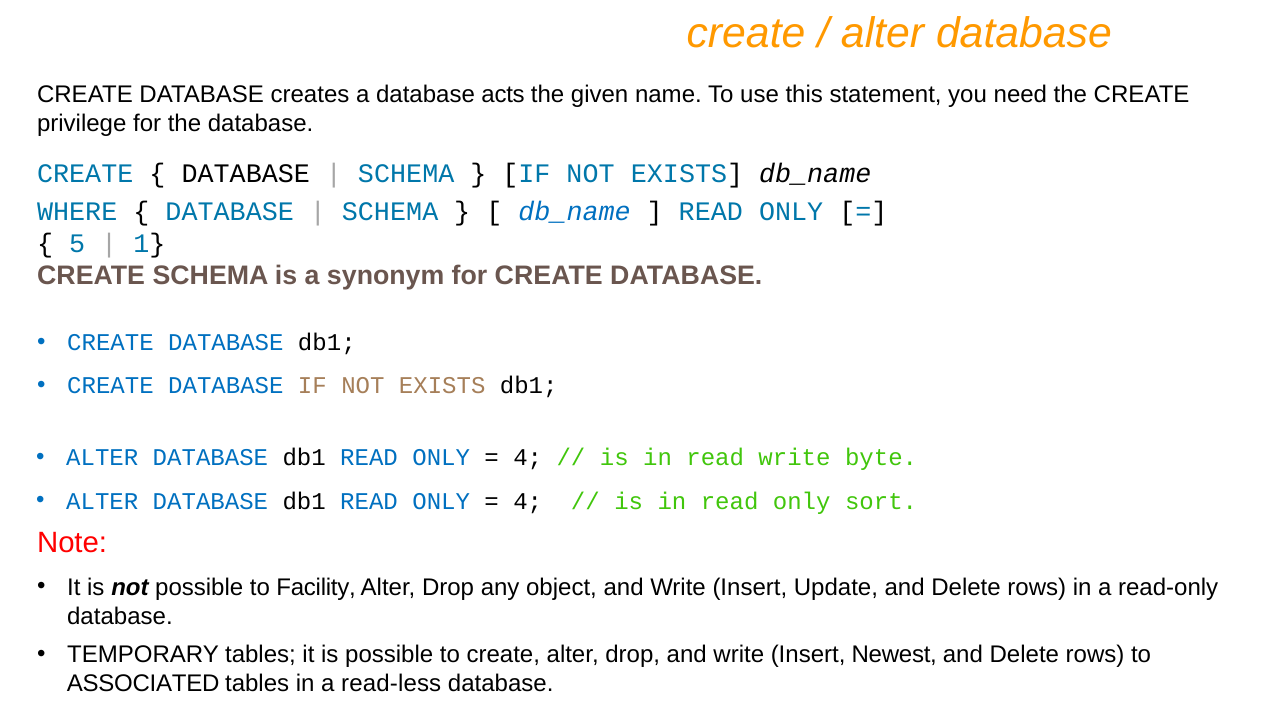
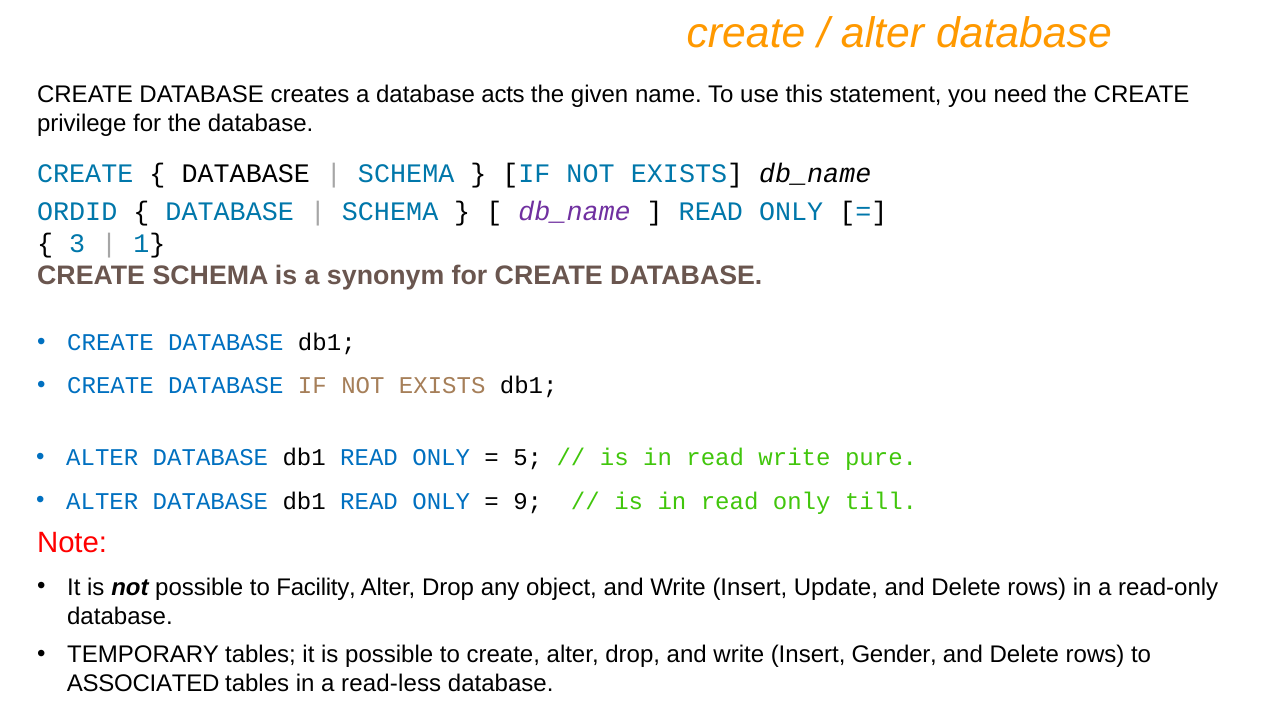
WHERE: WHERE -> ORDID
db_name at (575, 212) colour: blue -> purple
5: 5 -> 3
4 at (528, 458): 4 -> 5
byte: byte -> pure
4 at (528, 501): 4 -> 9
sort: sort -> till
Newest: Newest -> Gender
